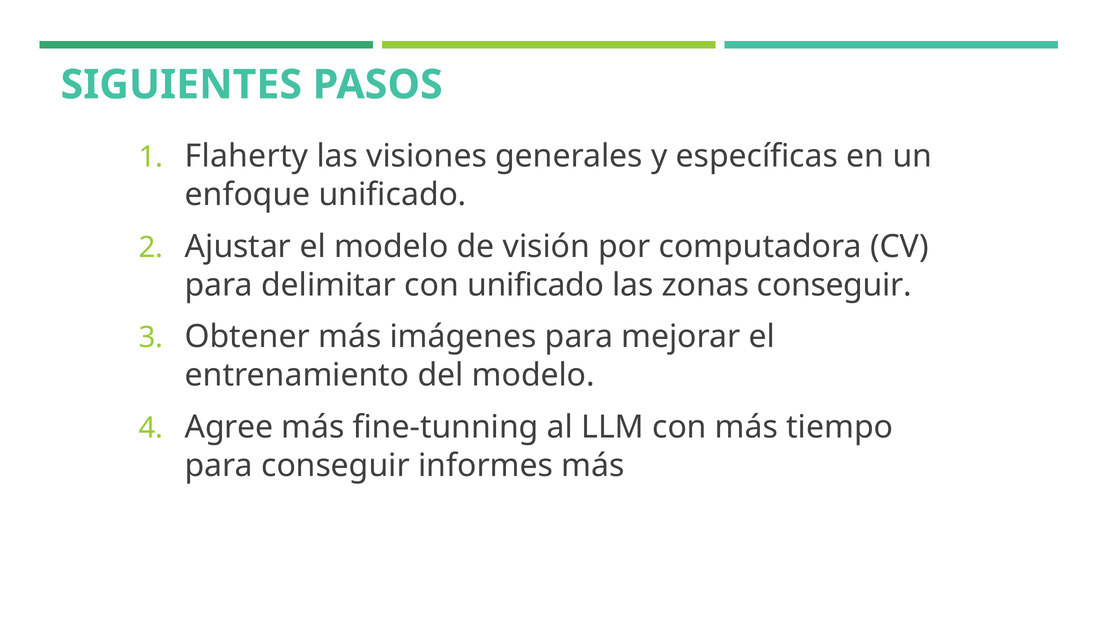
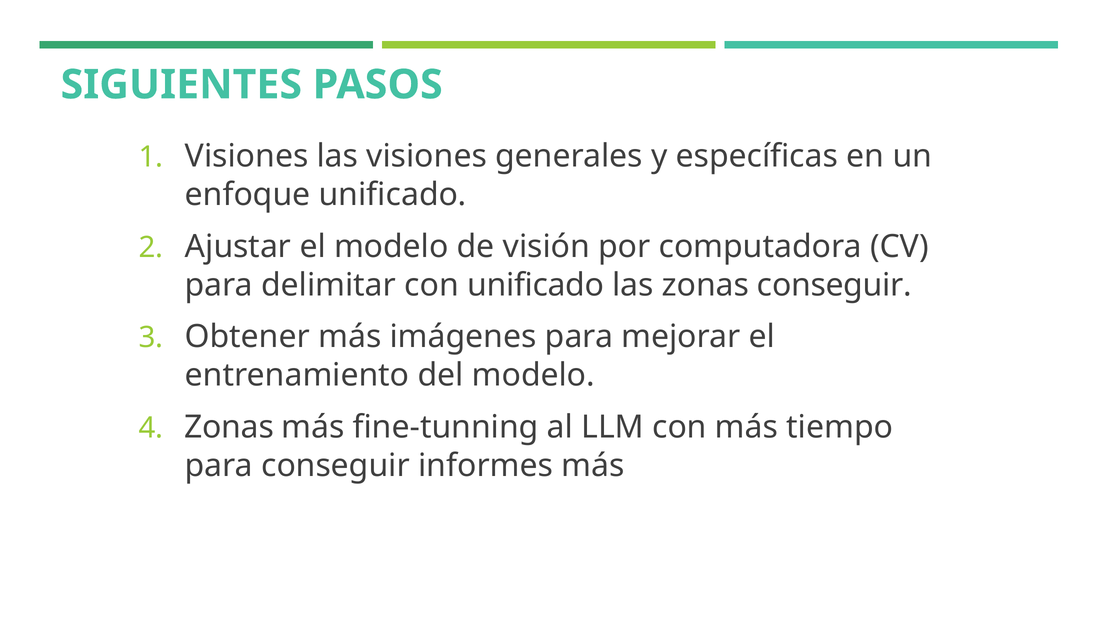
Flaherty at (247, 156): Flaherty -> Visiones
Agree at (229, 427): Agree -> Zonas
